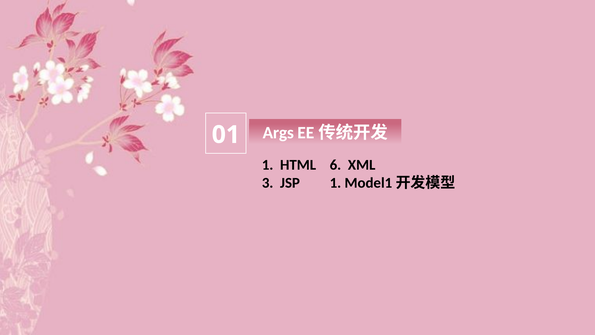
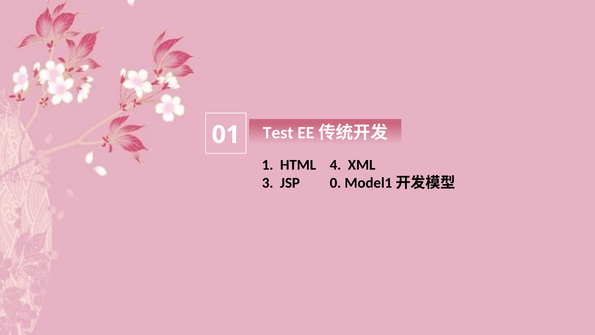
Args: Args -> Test
6: 6 -> 4
JSP 1: 1 -> 0
